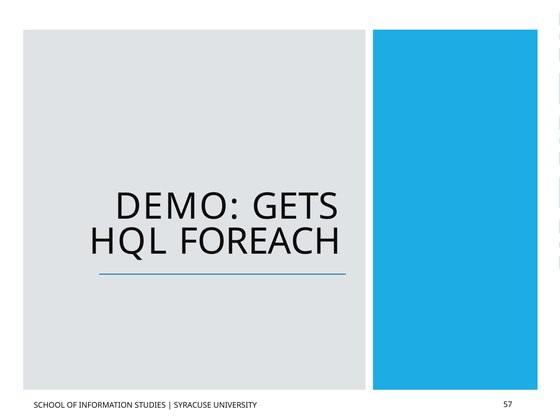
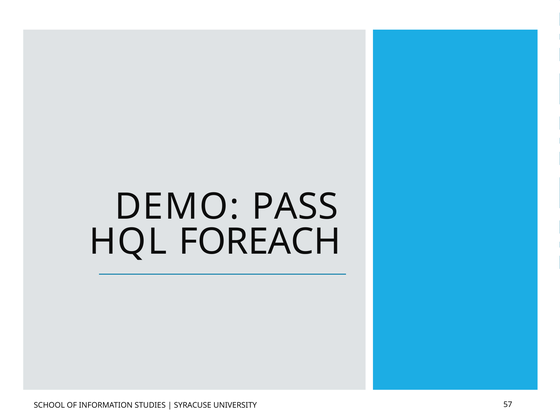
GETS: GETS -> PASS
